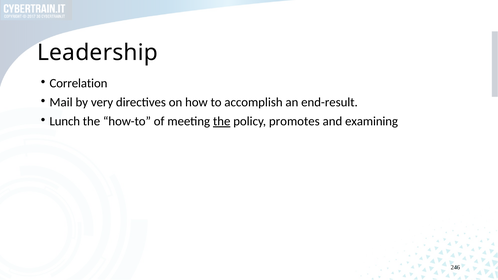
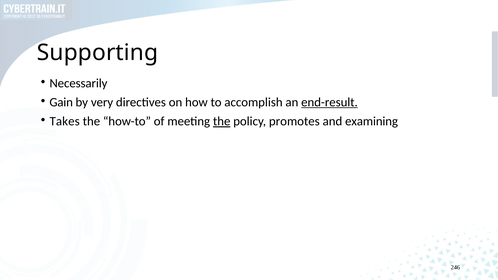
Leadership: Leadership -> Supporting
Correlation: Correlation -> Necessarily
Mail: Mail -> Gain
end-result underline: none -> present
Lunch: Lunch -> Takes
